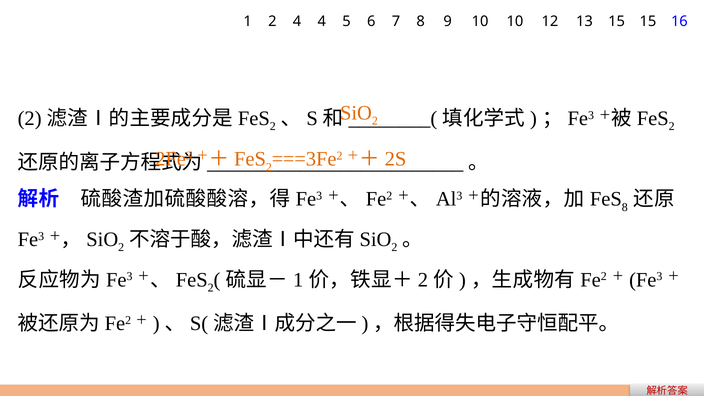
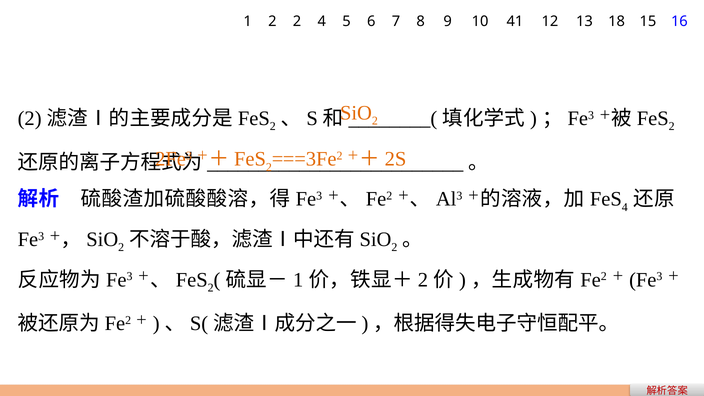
2 4: 4 -> 2
10 10: 10 -> 41
13 15: 15 -> 18
8 at (625, 207): 8 -> 4
